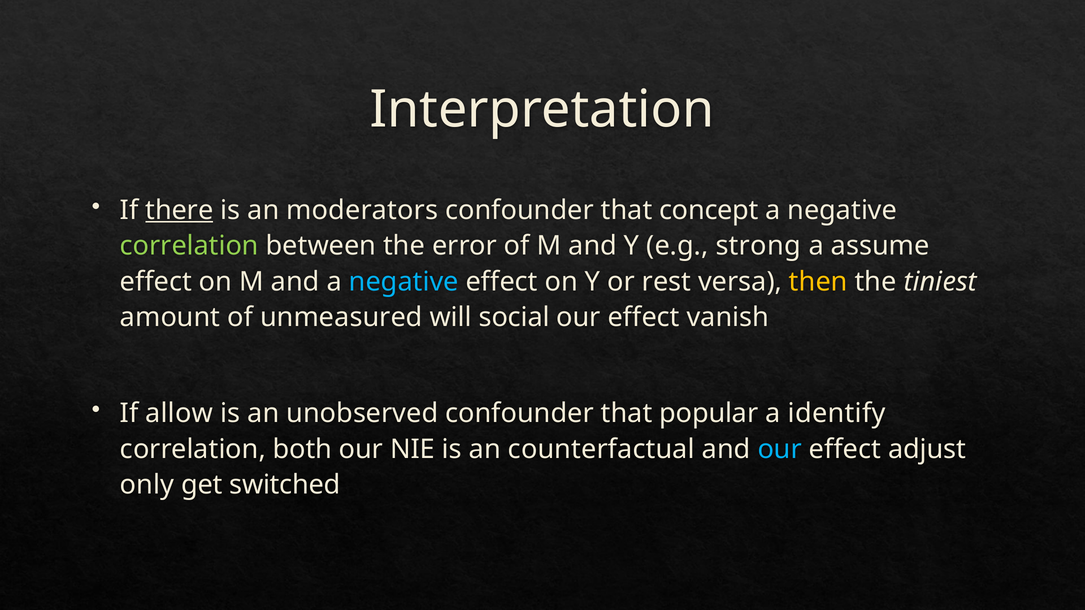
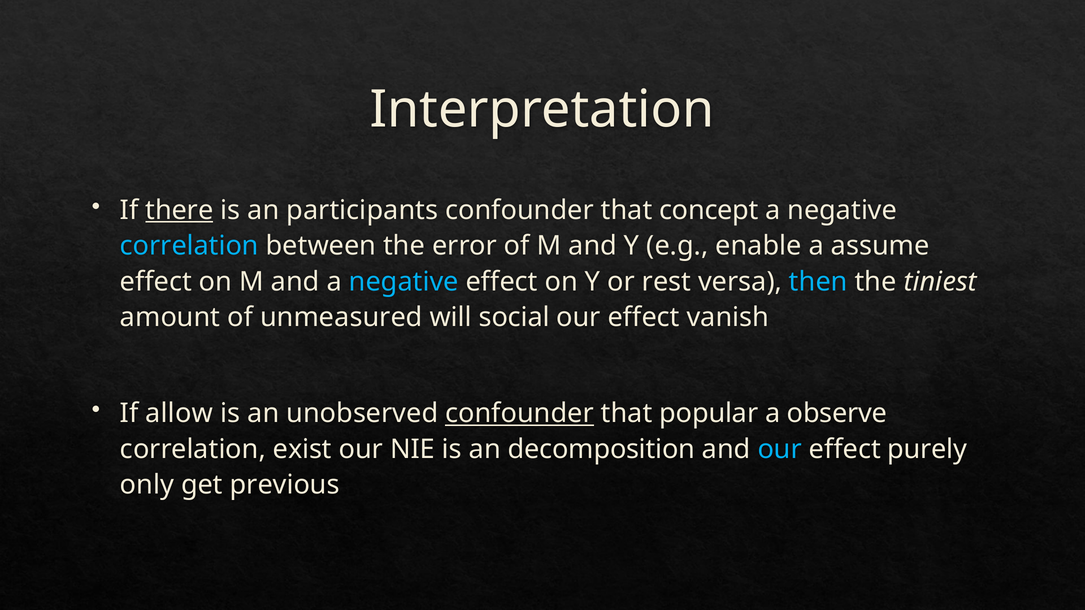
moderators: moderators -> participants
correlation at (189, 246) colour: light green -> light blue
strong: strong -> enable
then colour: yellow -> light blue
confounder at (520, 414) underline: none -> present
identify: identify -> observe
both: both -> exist
counterfactual: counterfactual -> decomposition
adjust: adjust -> purely
switched: switched -> previous
